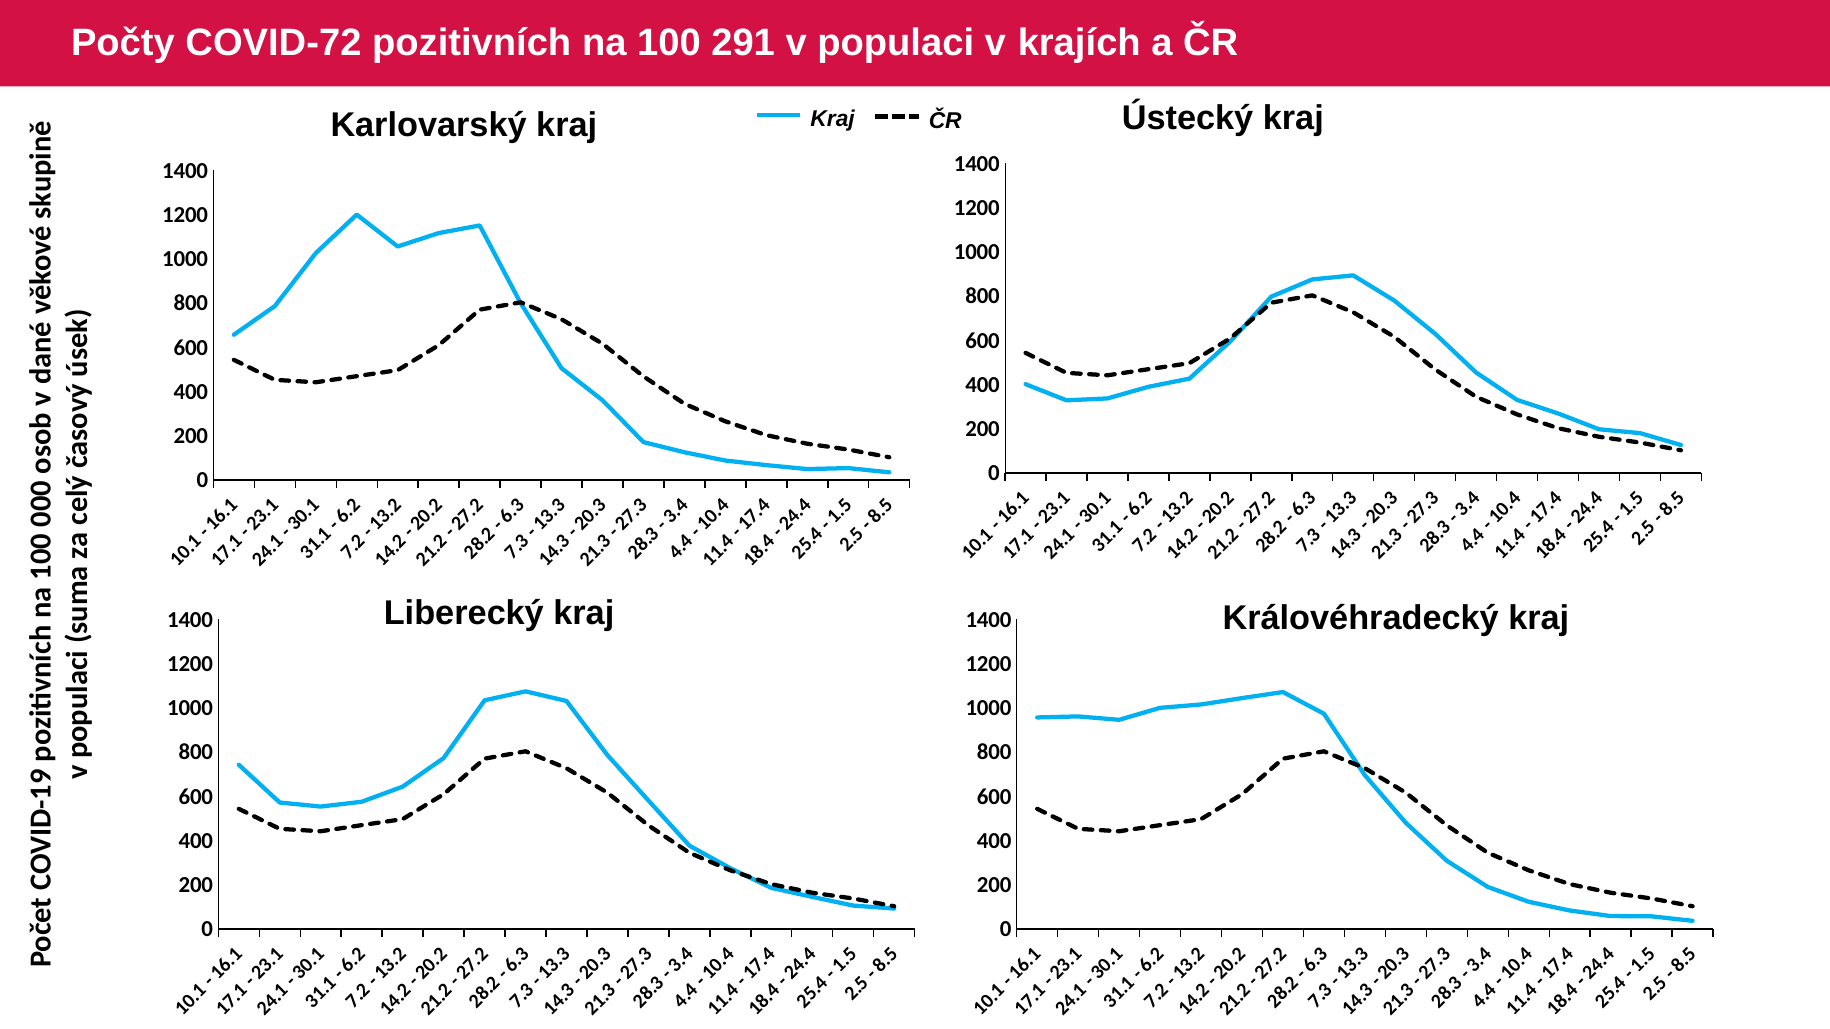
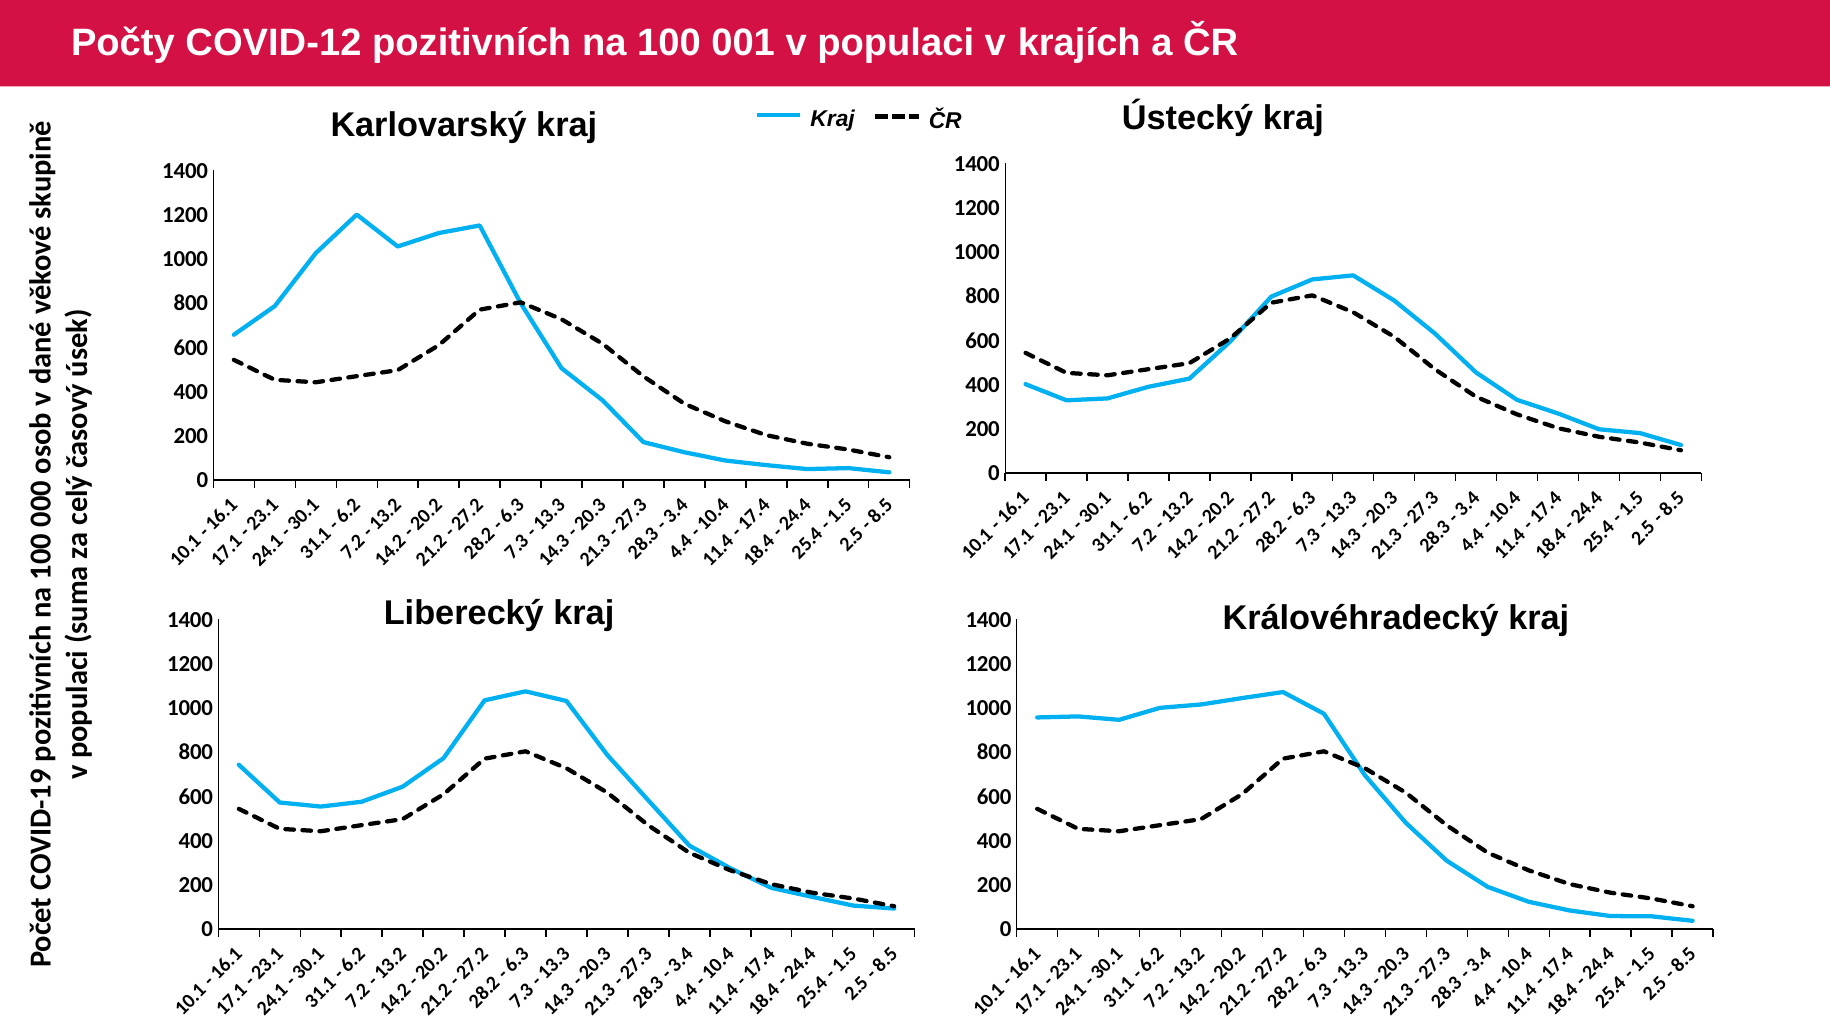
COVID-72: COVID-72 -> COVID-12
291: 291 -> 001
